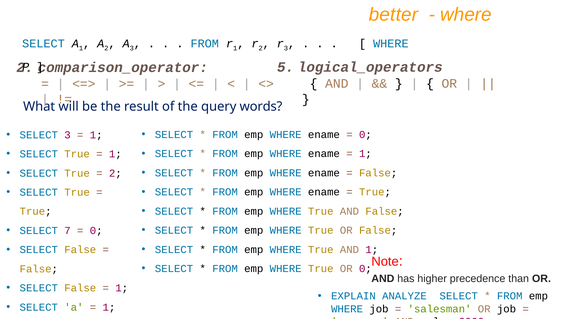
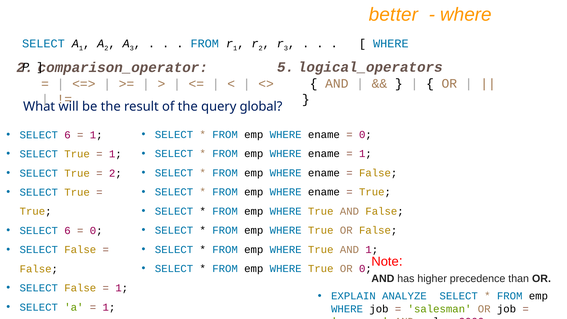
words: words -> global
3 at (67, 135): 3 -> 6
7 at (67, 231): 7 -> 6
